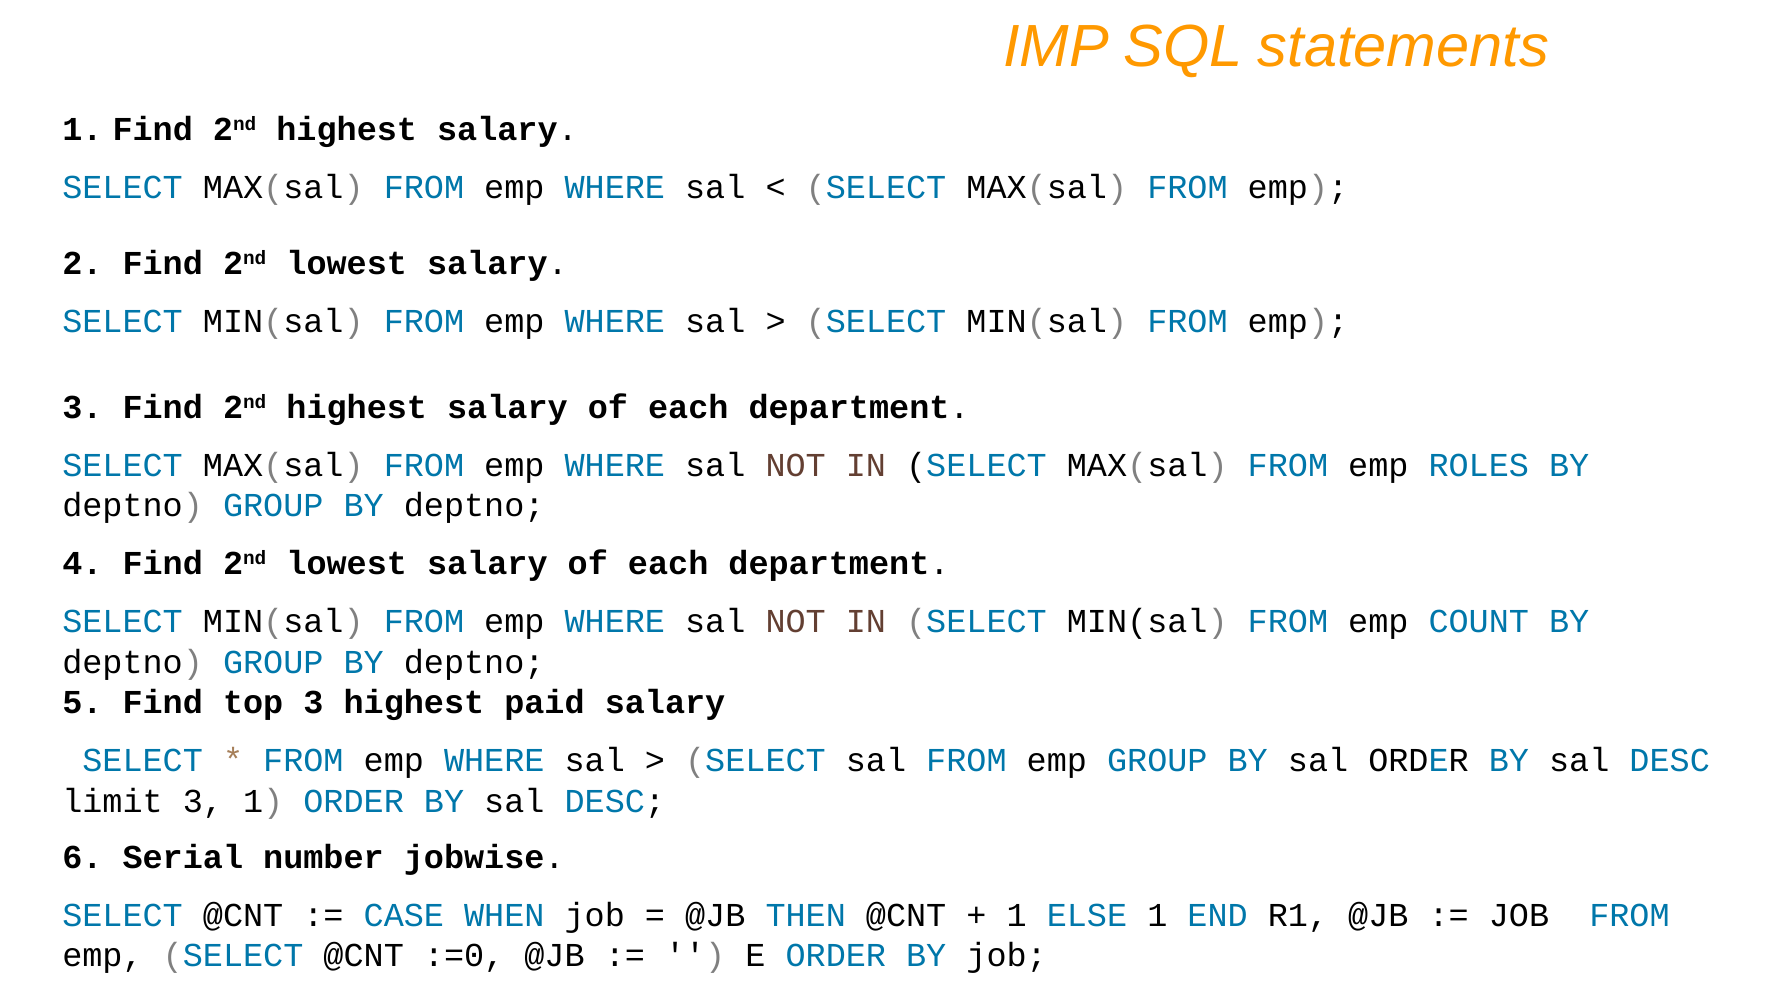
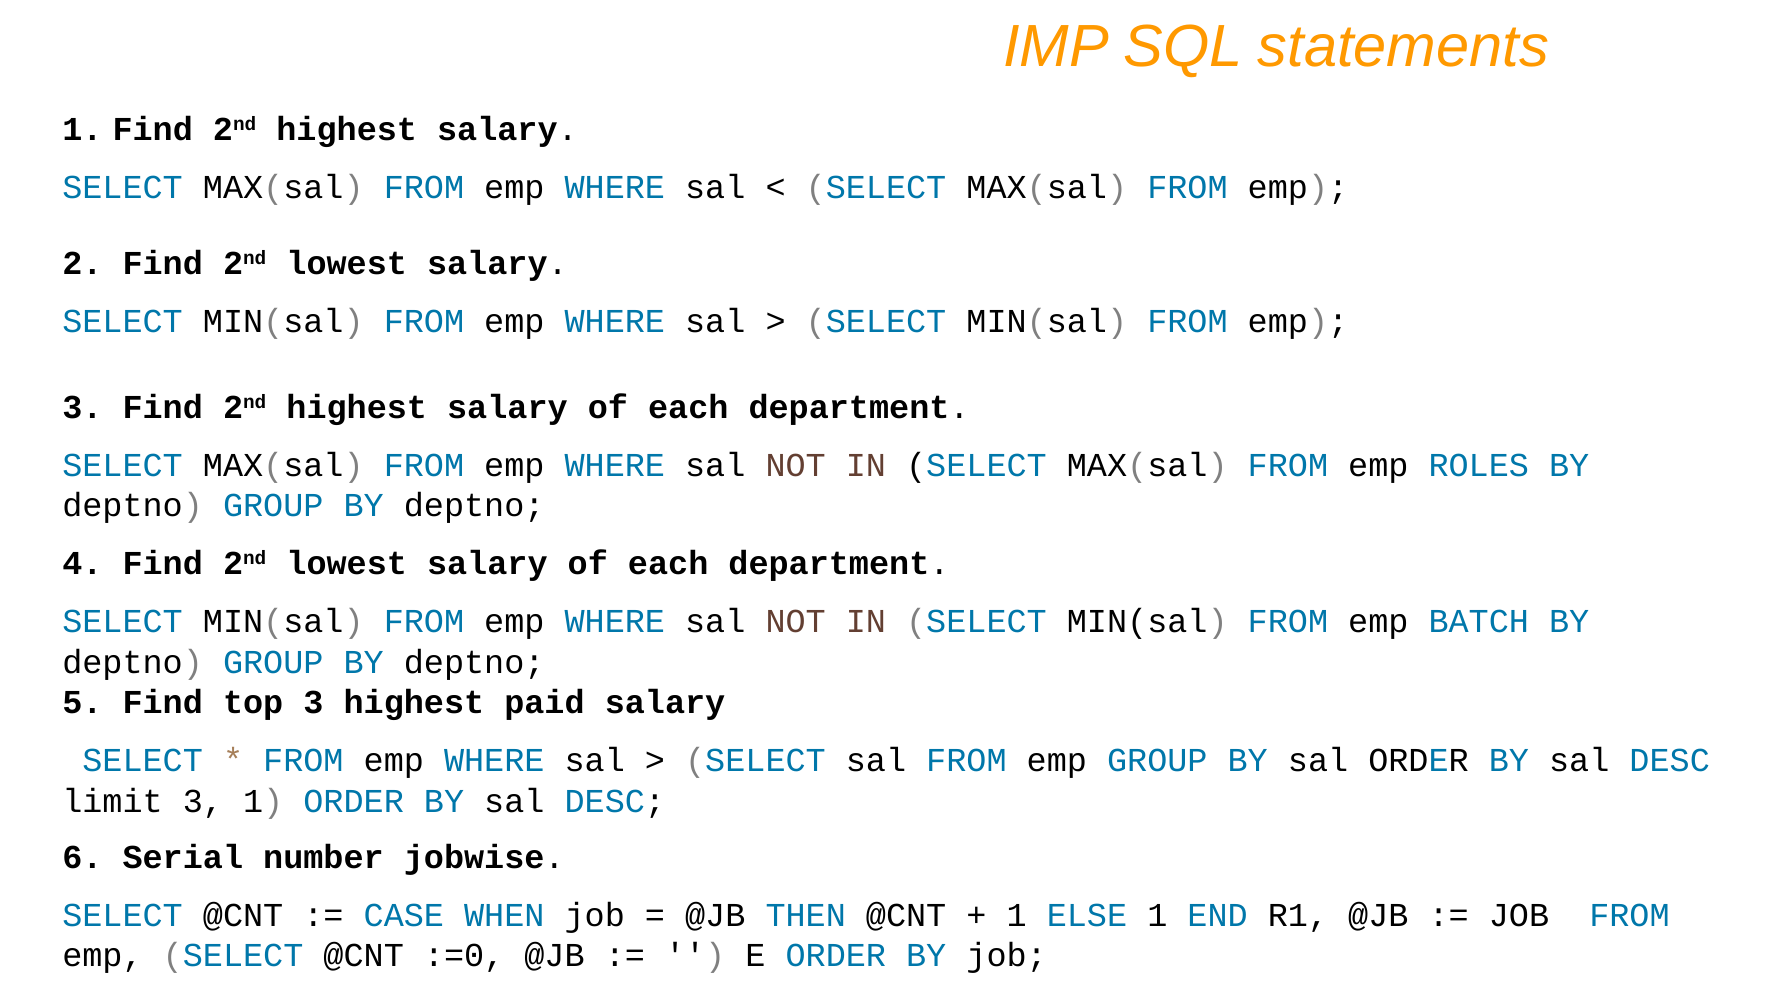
COUNT: COUNT -> BATCH
